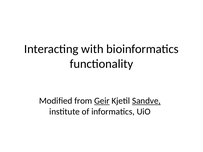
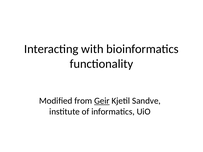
Sandve underline: present -> none
